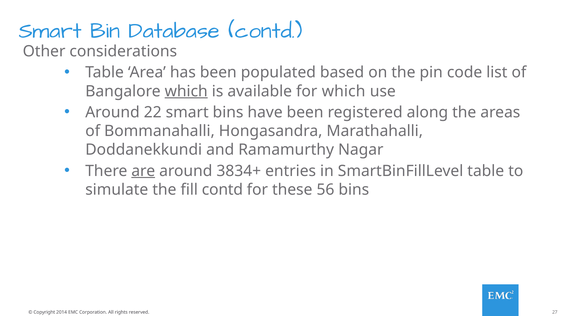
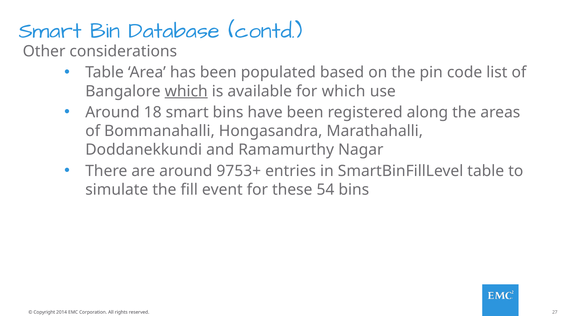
22: 22 -> 18
are underline: present -> none
3834+: 3834+ -> 9753+
fill contd: contd -> event
56: 56 -> 54
